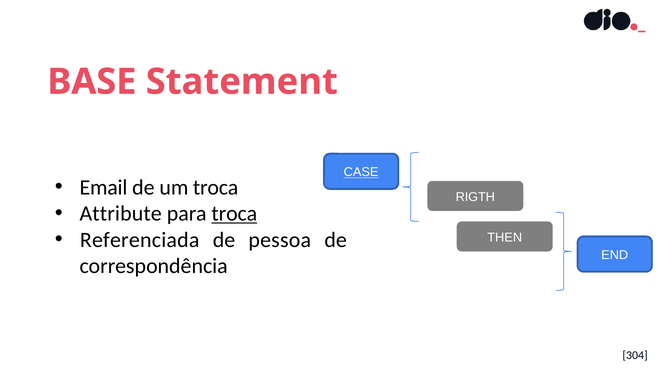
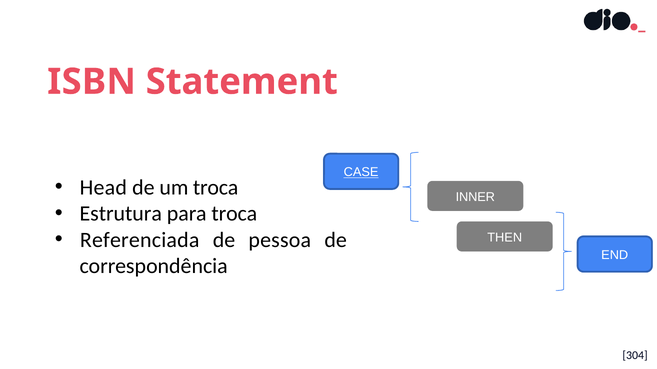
BASE: BASE -> ISBN
Email: Email -> Head
RIGTH: RIGTH -> INNER
Attribute: Attribute -> Estrutura
troca at (234, 214) underline: present -> none
